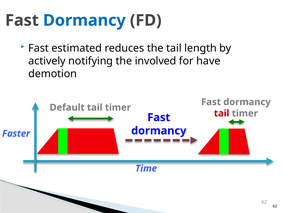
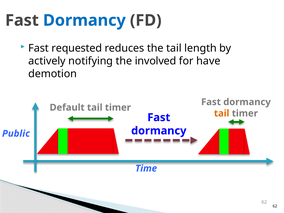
estimated: estimated -> requested
tail at (222, 113) colour: red -> orange
Faster: Faster -> Public
